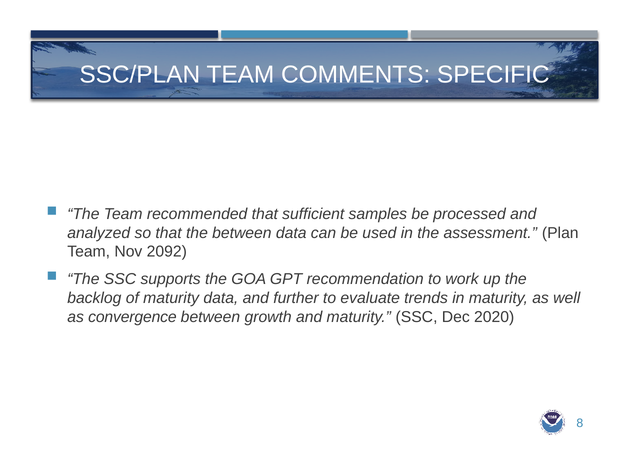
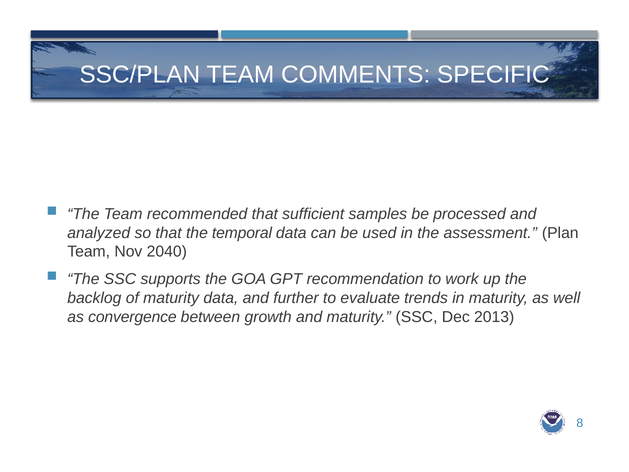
the between: between -> temporal
2092: 2092 -> 2040
2020: 2020 -> 2013
